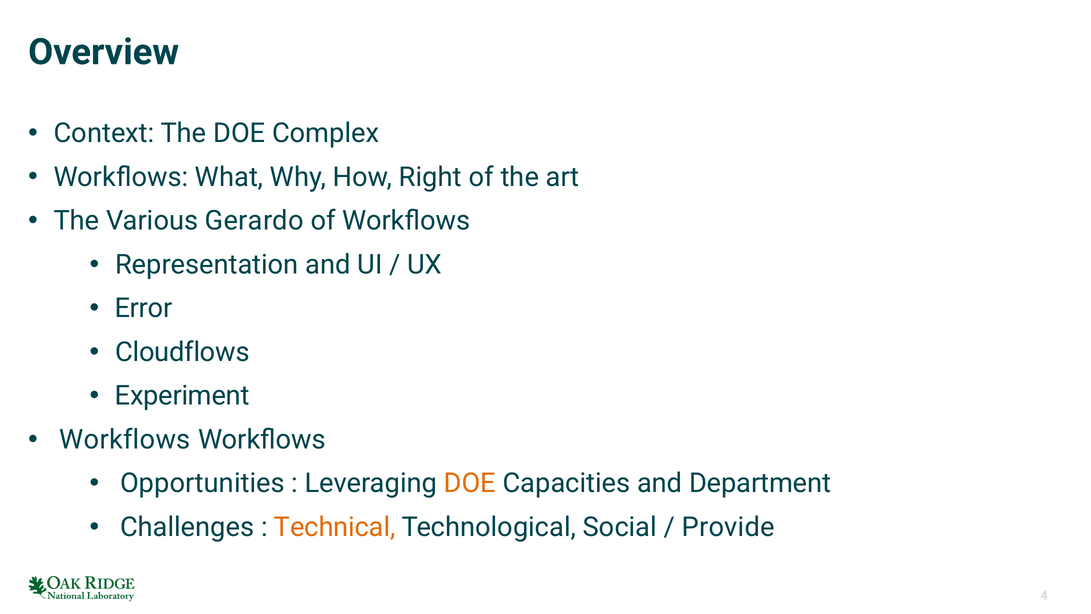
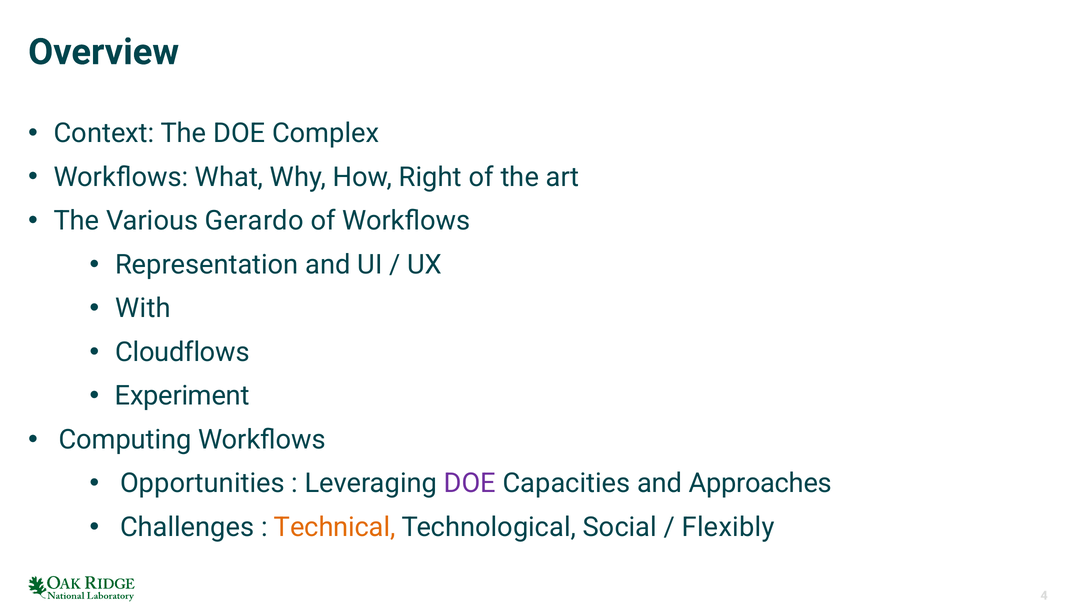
Error: Error -> With
Workflows at (125, 439): Workflows -> Computing
DOE at (470, 483) colour: orange -> purple
Department: Department -> Approaches
Provide: Provide -> Flexibly
